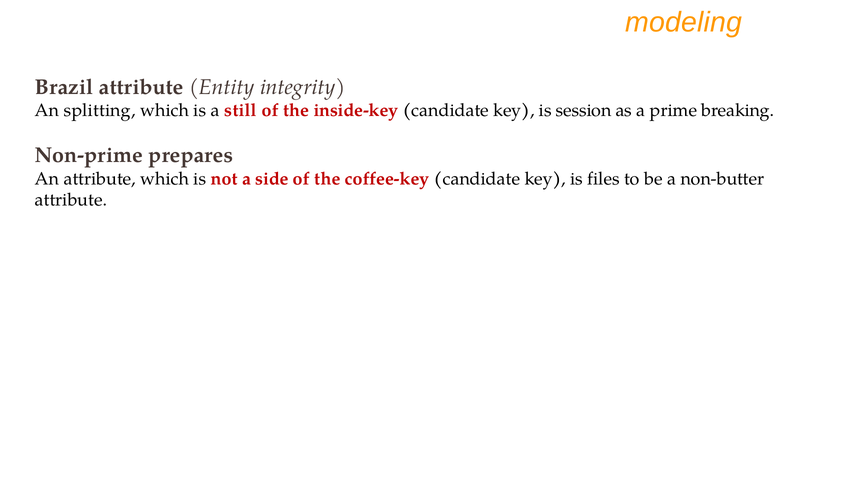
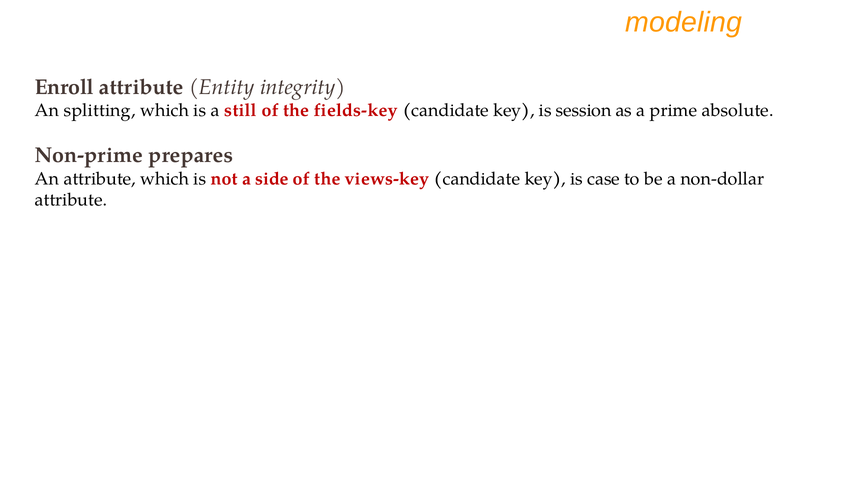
Brazil: Brazil -> Enroll
inside-key: inside-key -> fields-key
breaking: breaking -> absolute
coffee-key: coffee-key -> views-key
files: files -> case
non-butter: non-butter -> non-dollar
